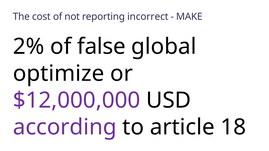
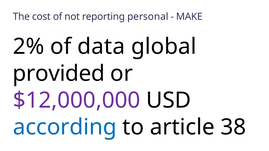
incorrect: incorrect -> personal
false: false -> data
optimize: optimize -> provided
according colour: purple -> blue
18: 18 -> 38
